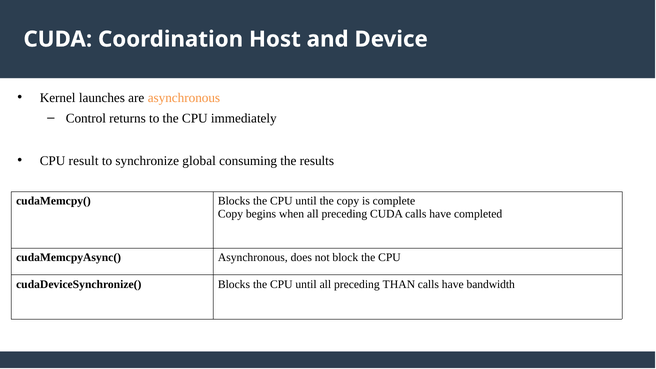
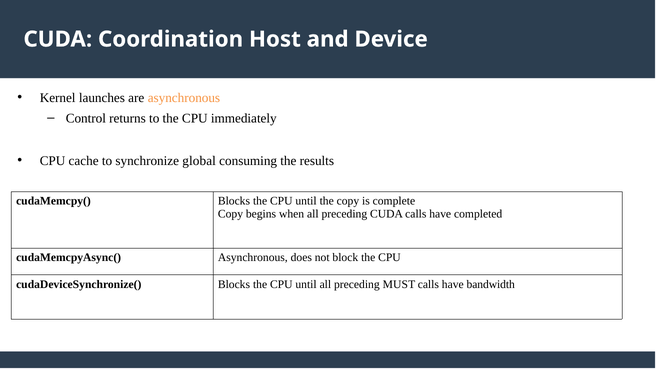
result: result -> cache
THAN: THAN -> MUST
